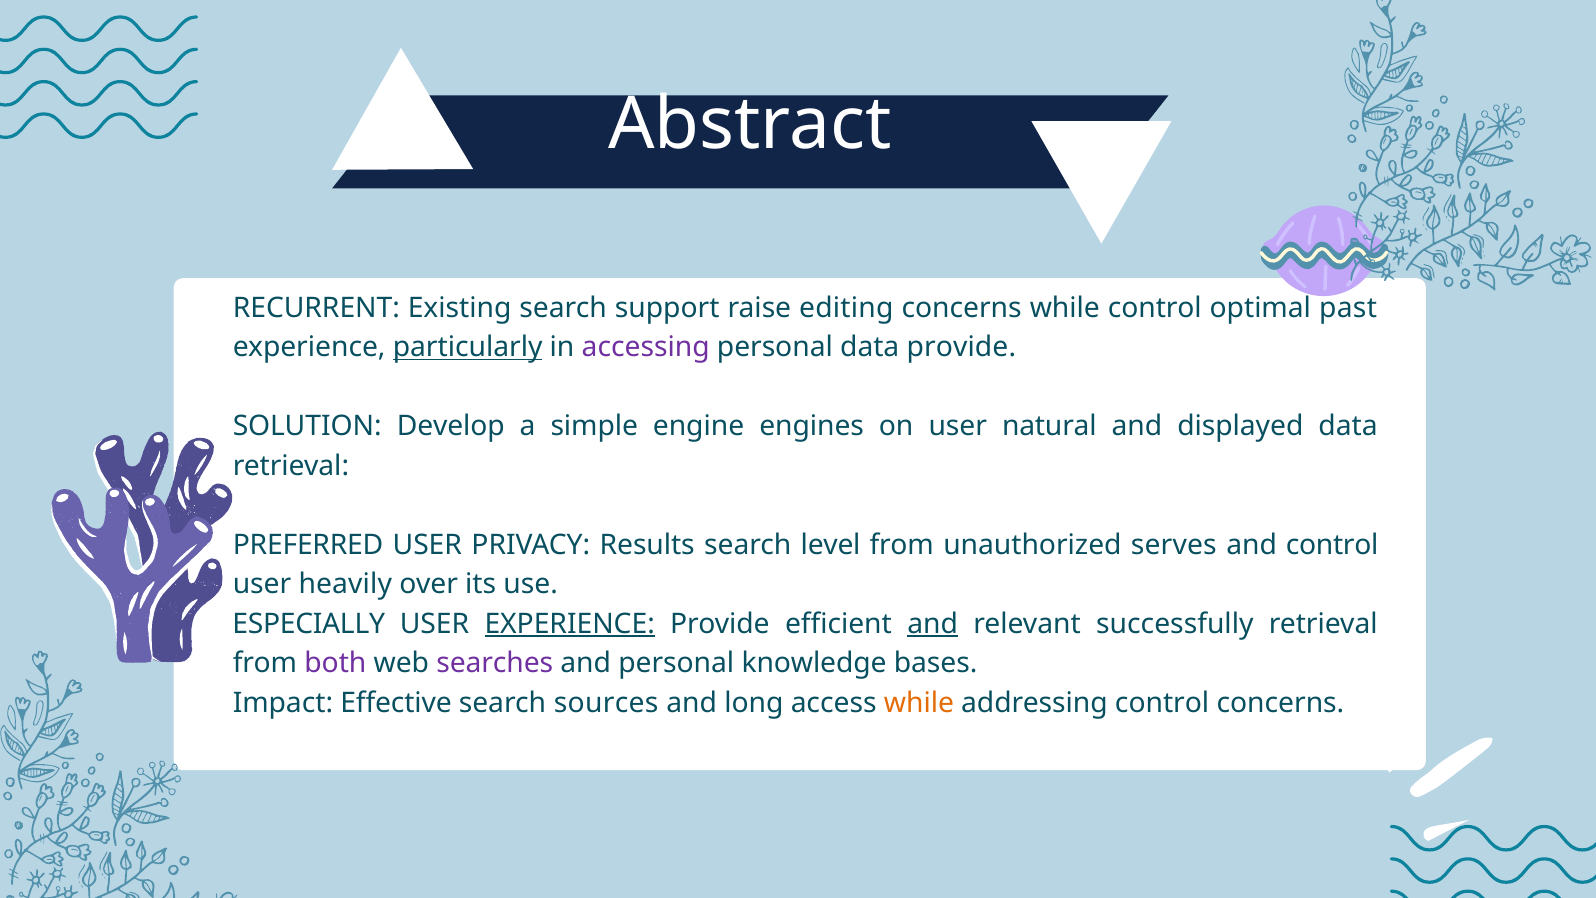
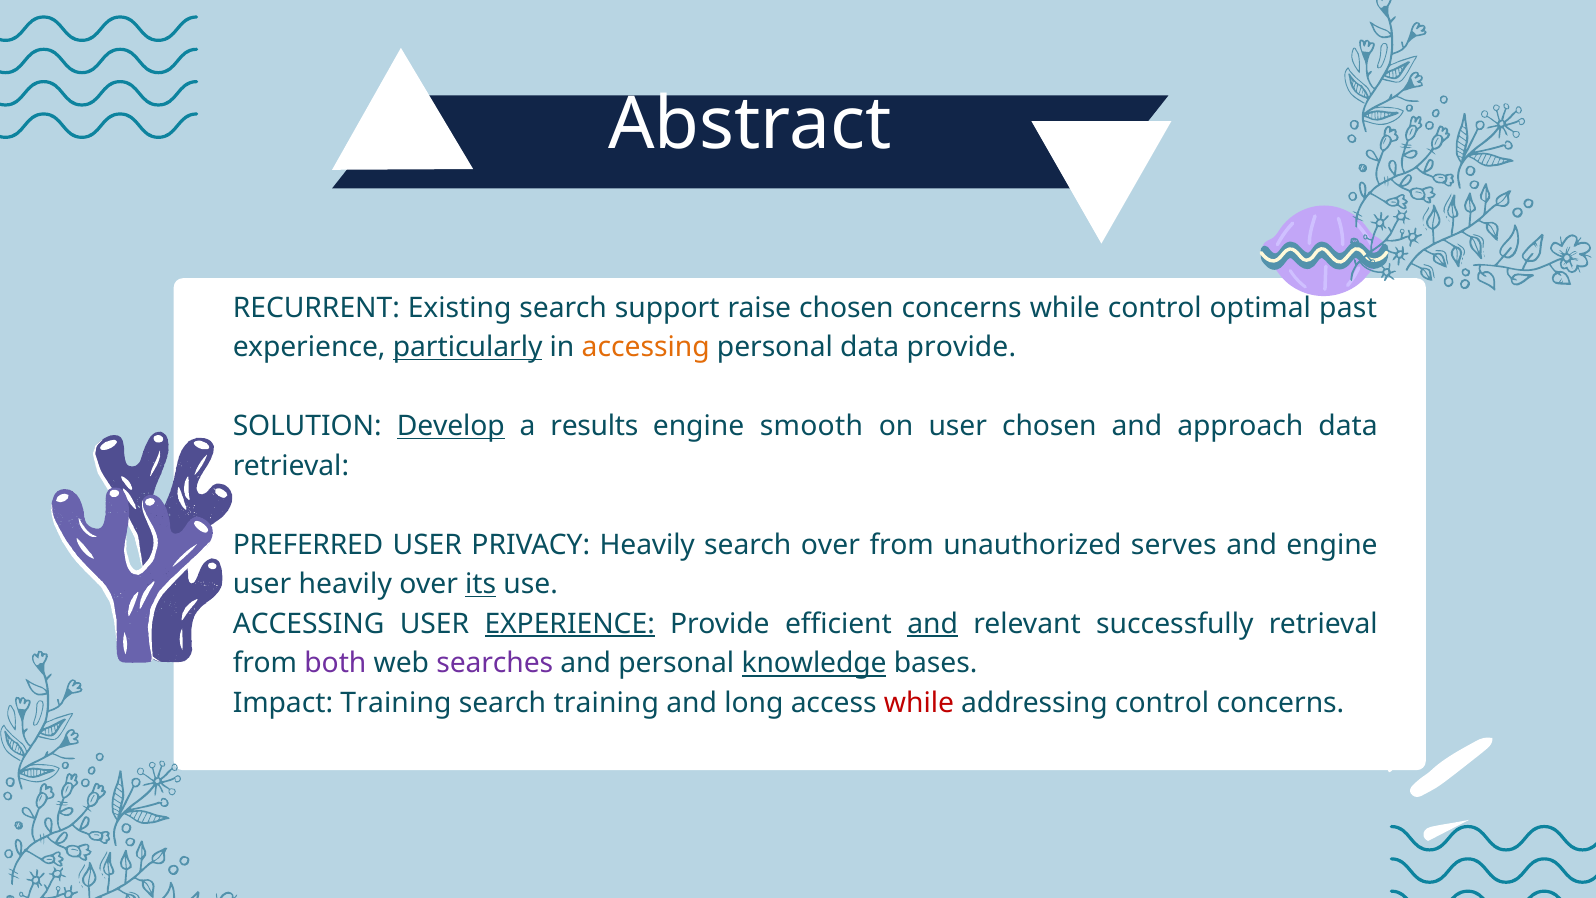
raise editing: editing -> chosen
accessing at (646, 347) colour: purple -> orange
Develop underline: none -> present
simple: simple -> results
engines: engines -> smooth
user natural: natural -> chosen
displayed: displayed -> approach
PRIVACY Results: Results -> Heavily
search level: level -> over
and control: control -> engine
its underline: none -> present
ESPECIALLY at (309, 624): ESPECIALLY -> ACCESSING
knowledge underline: none -> present
Impact Effective: Effective -> Training
search sources: sources -> training
while at (919, 703) colour: orange -> red
